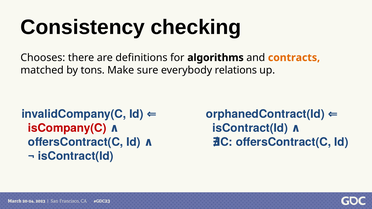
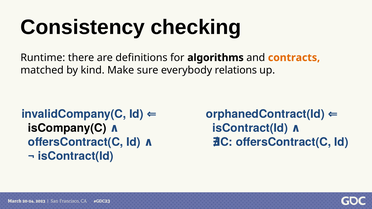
Chooses: Chooses -> Runtime
tons: tons -> kind
isCompany(C colour: red -> black
